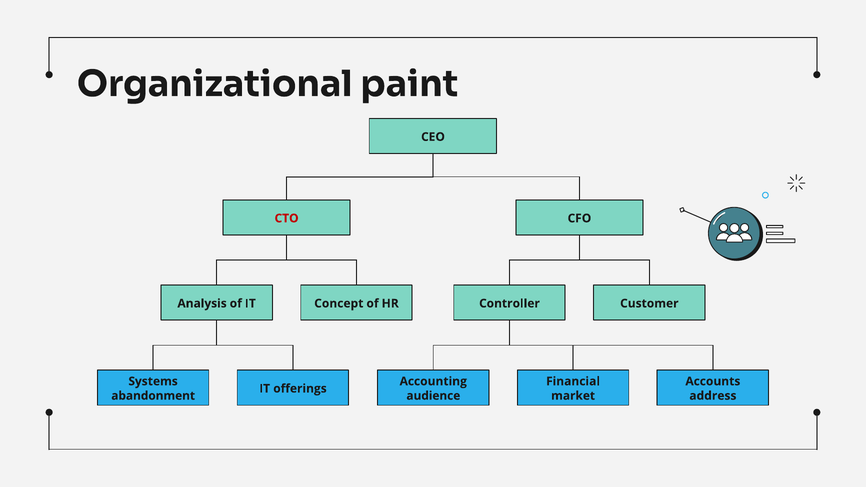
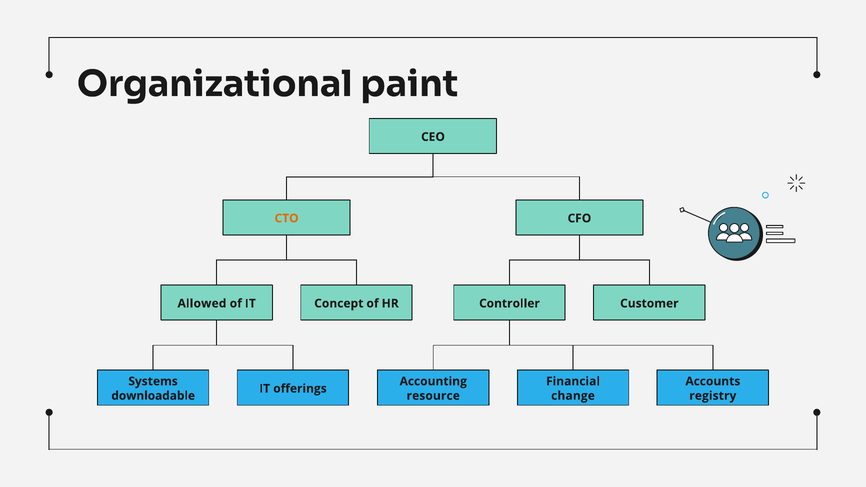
CTO colour: red -> orange
Analysis: Analysis -> Allowed
abandonment: abandonment -> downloadable
audience: audience -> resource
market: market -> change
address: address -> registry
